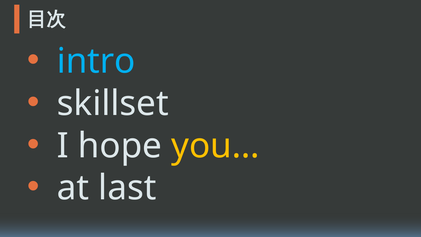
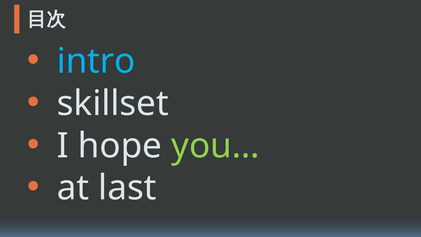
you… colour: yellow -> light green
